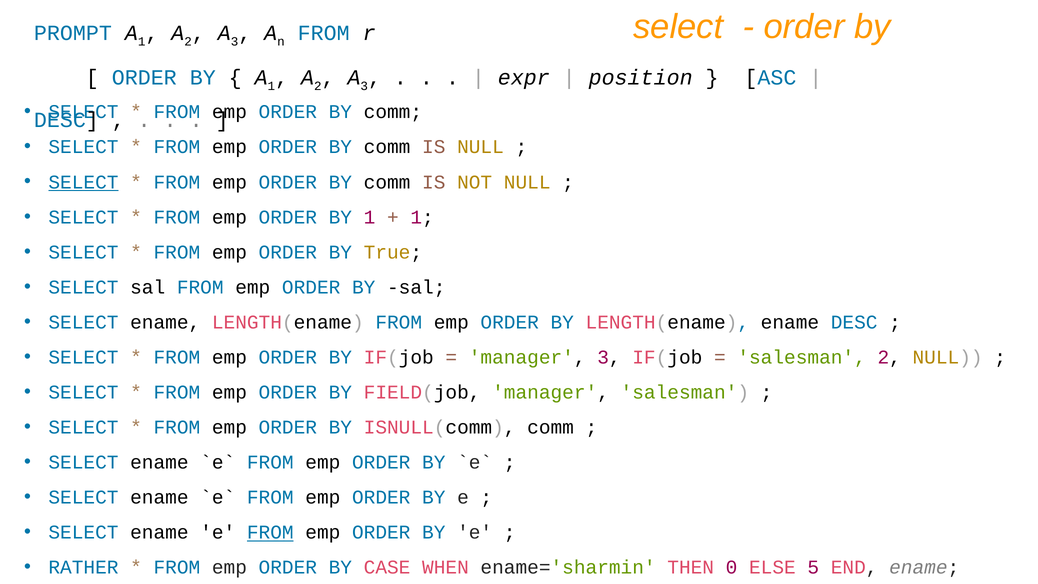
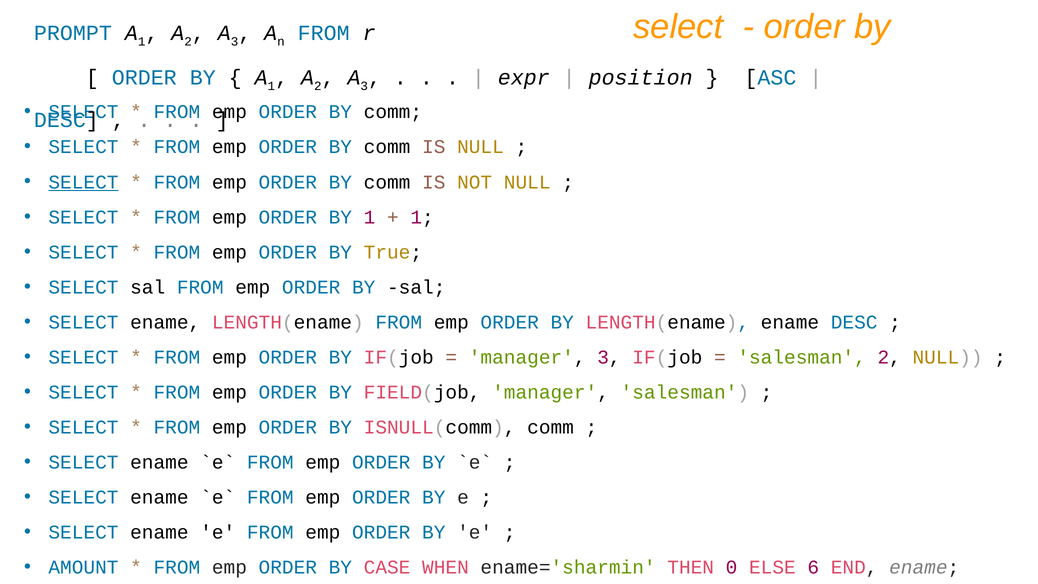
FROM at (270, 532) underline: present -> none
RATHER: RATHER -> AMOUNT
5: 5 -> 6
